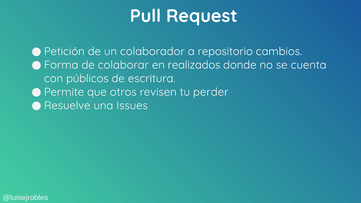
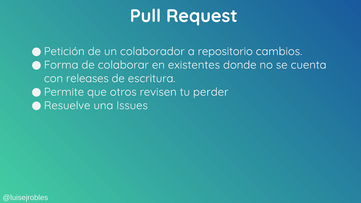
realizados: realizados -> existentes
públicos: públicos -> releases
